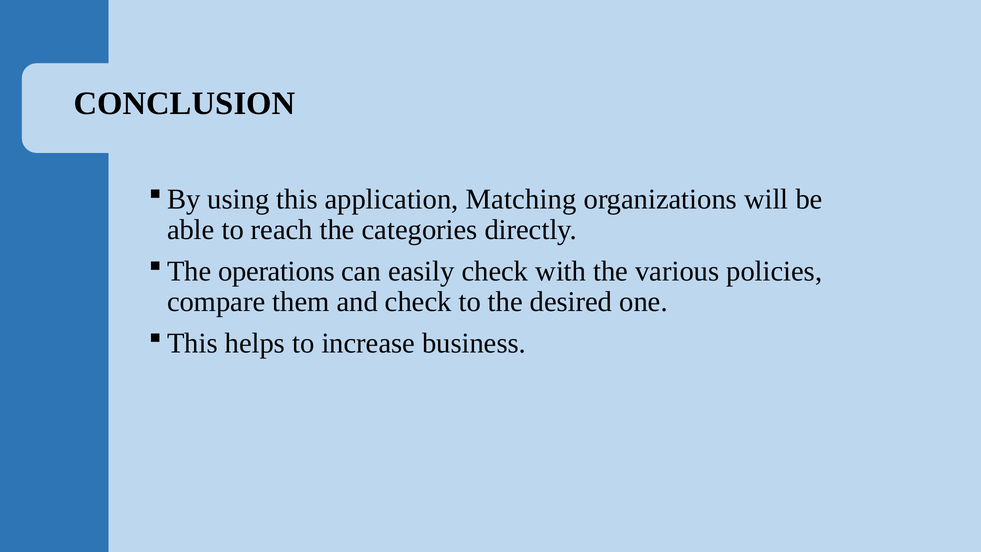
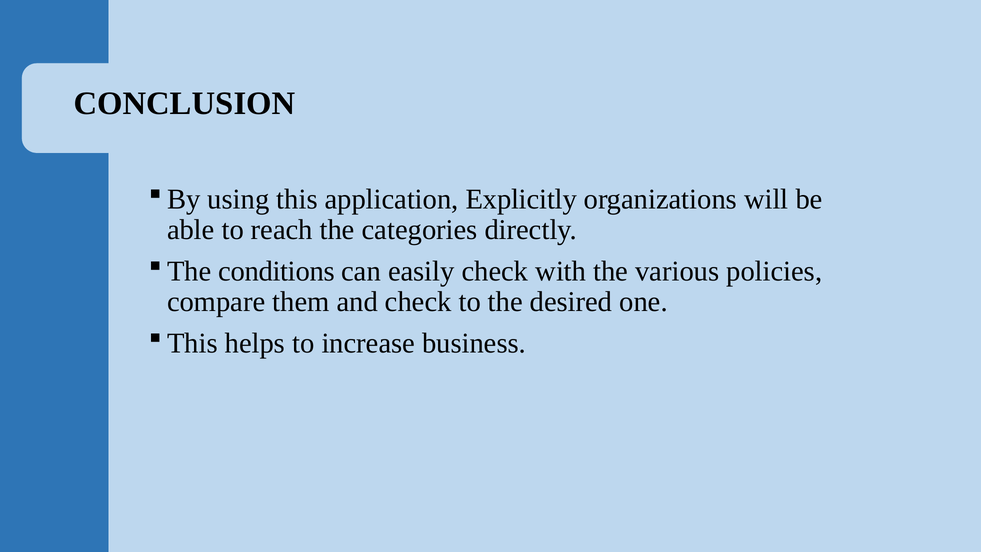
Matching: Matching -> Explicitly
operations: operations -> conditions
